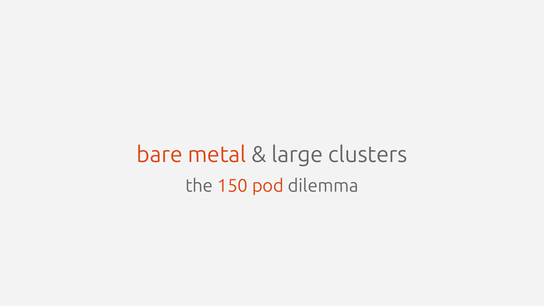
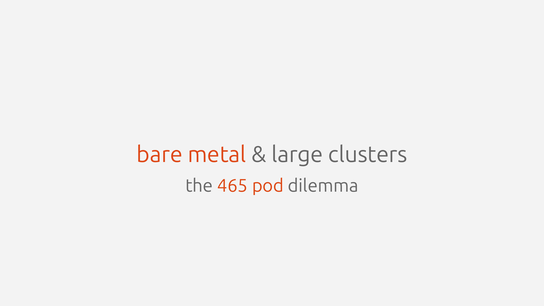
150: 150 -> 465
